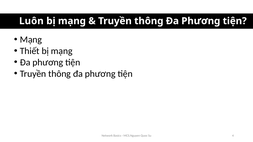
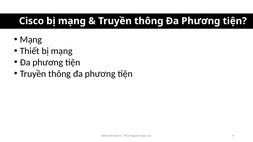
Luôn: Luôn -> Cisco
